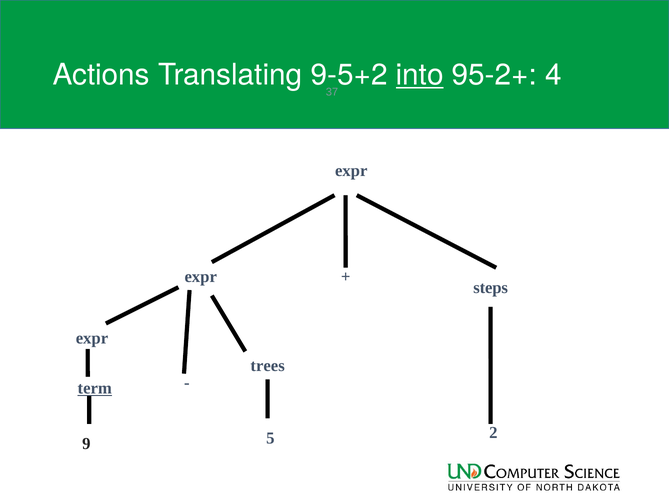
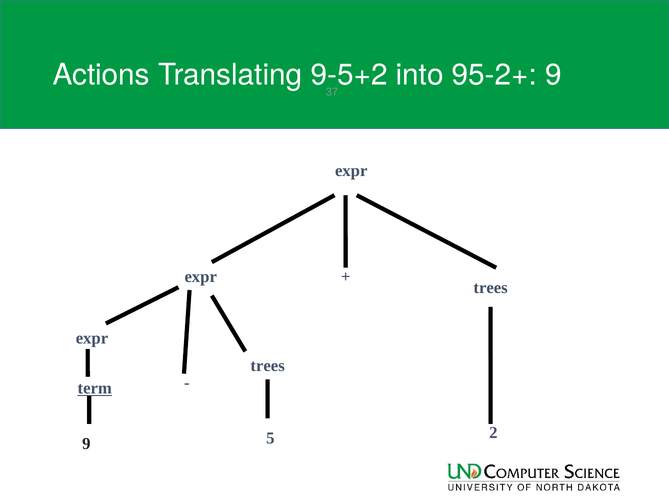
into underline: present -> none
95-2+ 4: 4 -> 9
steps at (491, 288): steps -> trees
